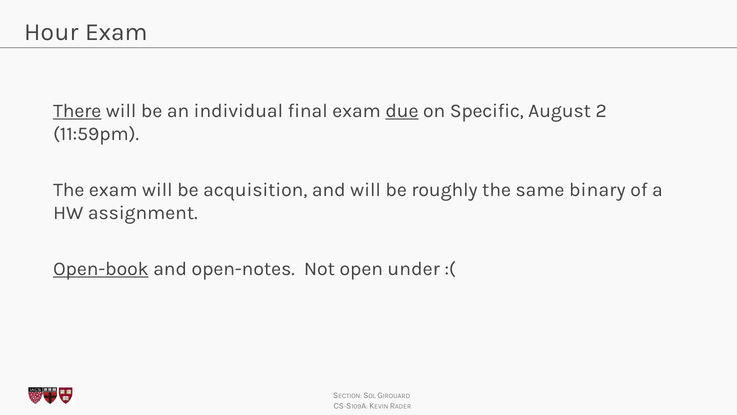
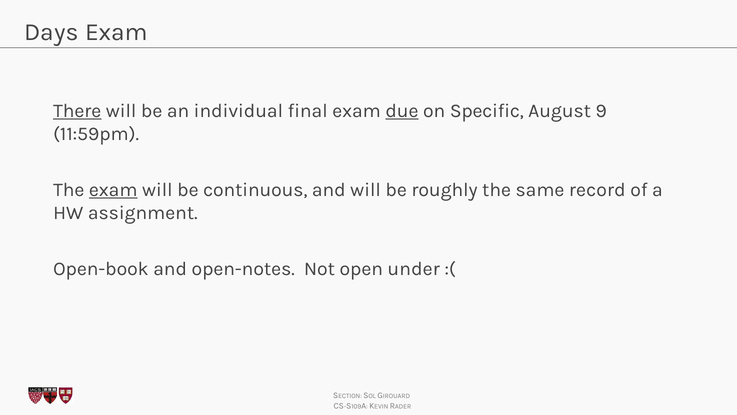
Hour: Hour -> Days
2: 2 -> 9
exam at (113, 190) underline: none -> present
acquisition: acquisition -> continuous
binary: binary -> record
Open-book underline: present -> none
